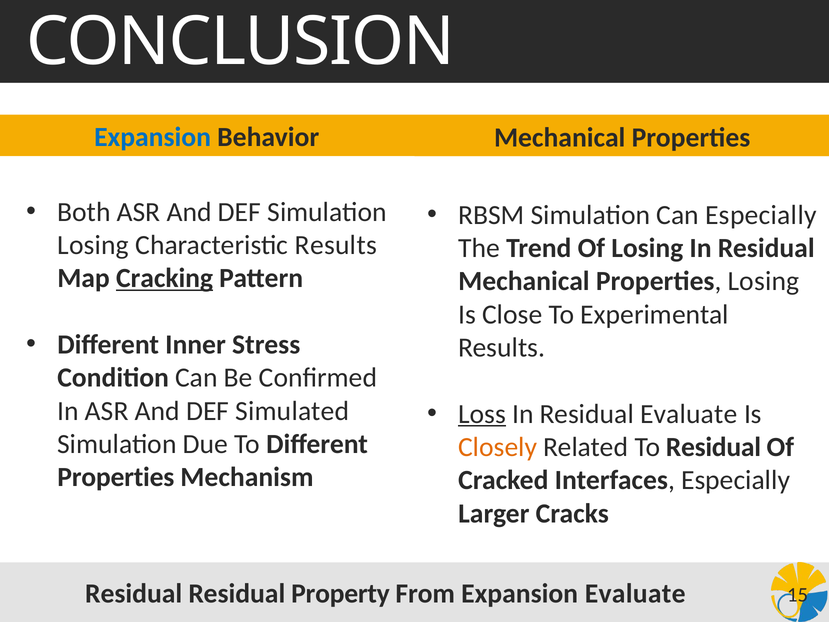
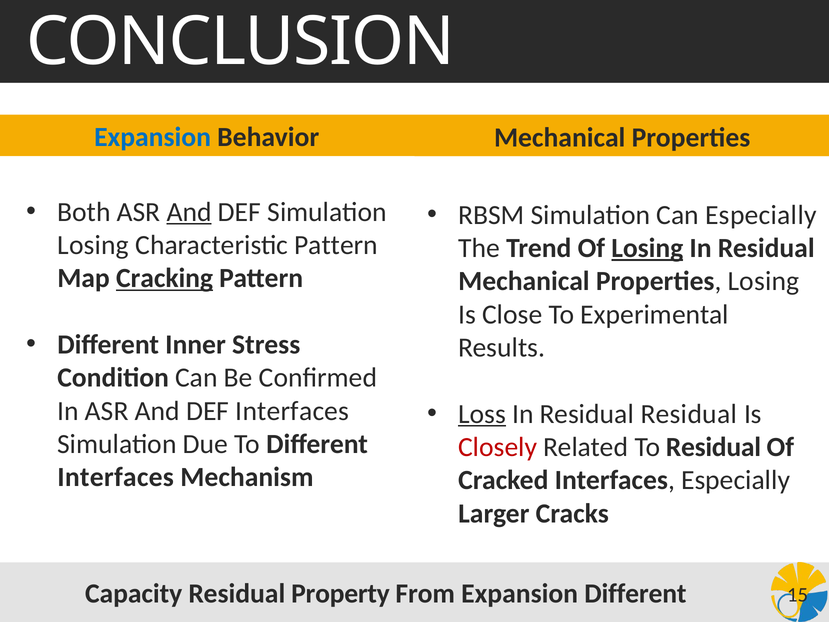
And at (189, 212) underline: none -> present
Characteristic Results: Results -> Pattern
Losing at (647, 248) underline: none -> present
DEF Simulated: Simulated -> Interfaces
Residual Evaluate: Evaluate -> Residual
Closely colour: orange -> red
Properties at (116, 477): Properties -> Interfaces
Residual at (134, 593): Residual -> Capacity
Expansion Evaluate: Evaluate -> Different
